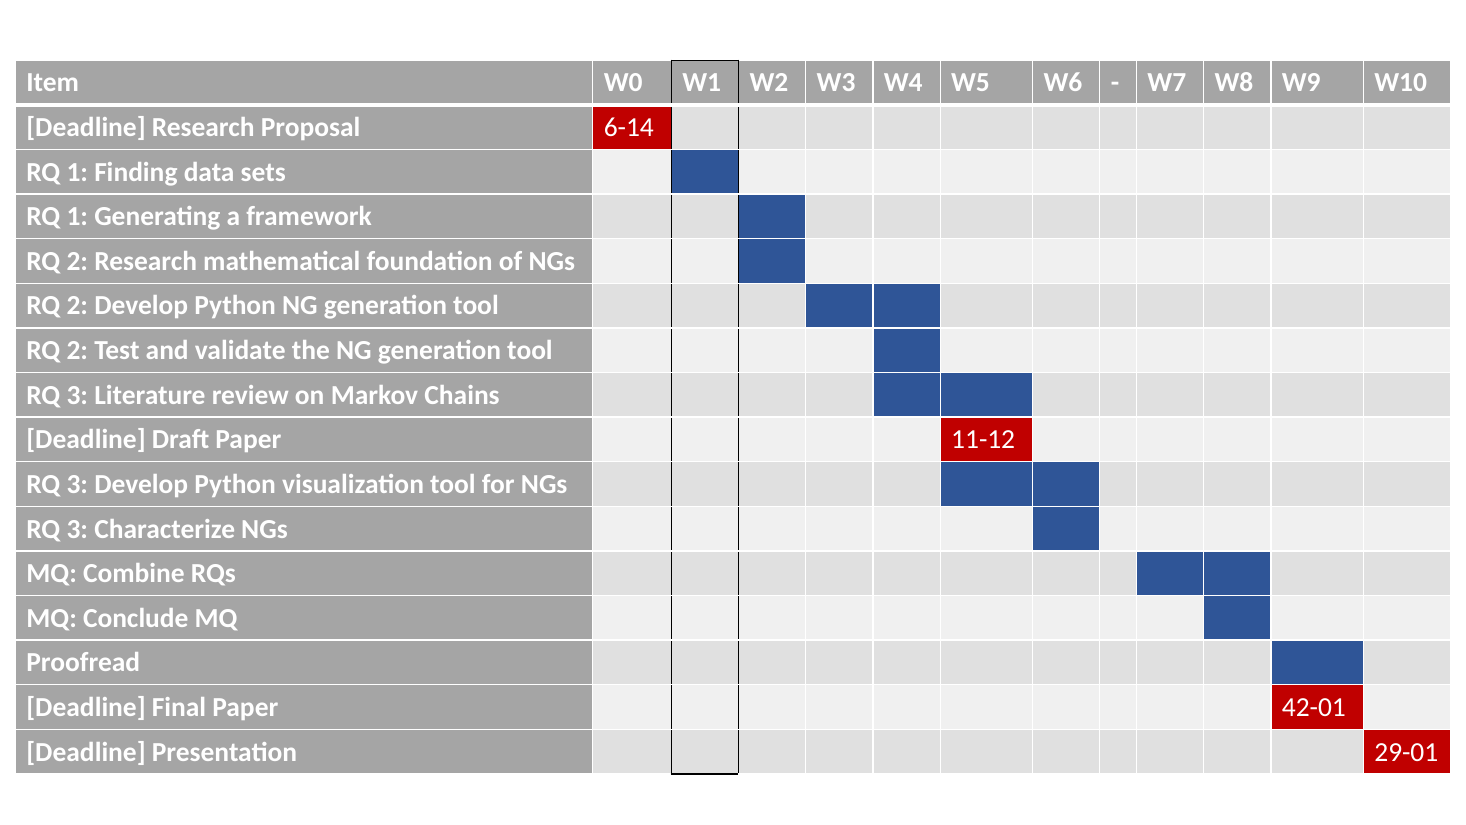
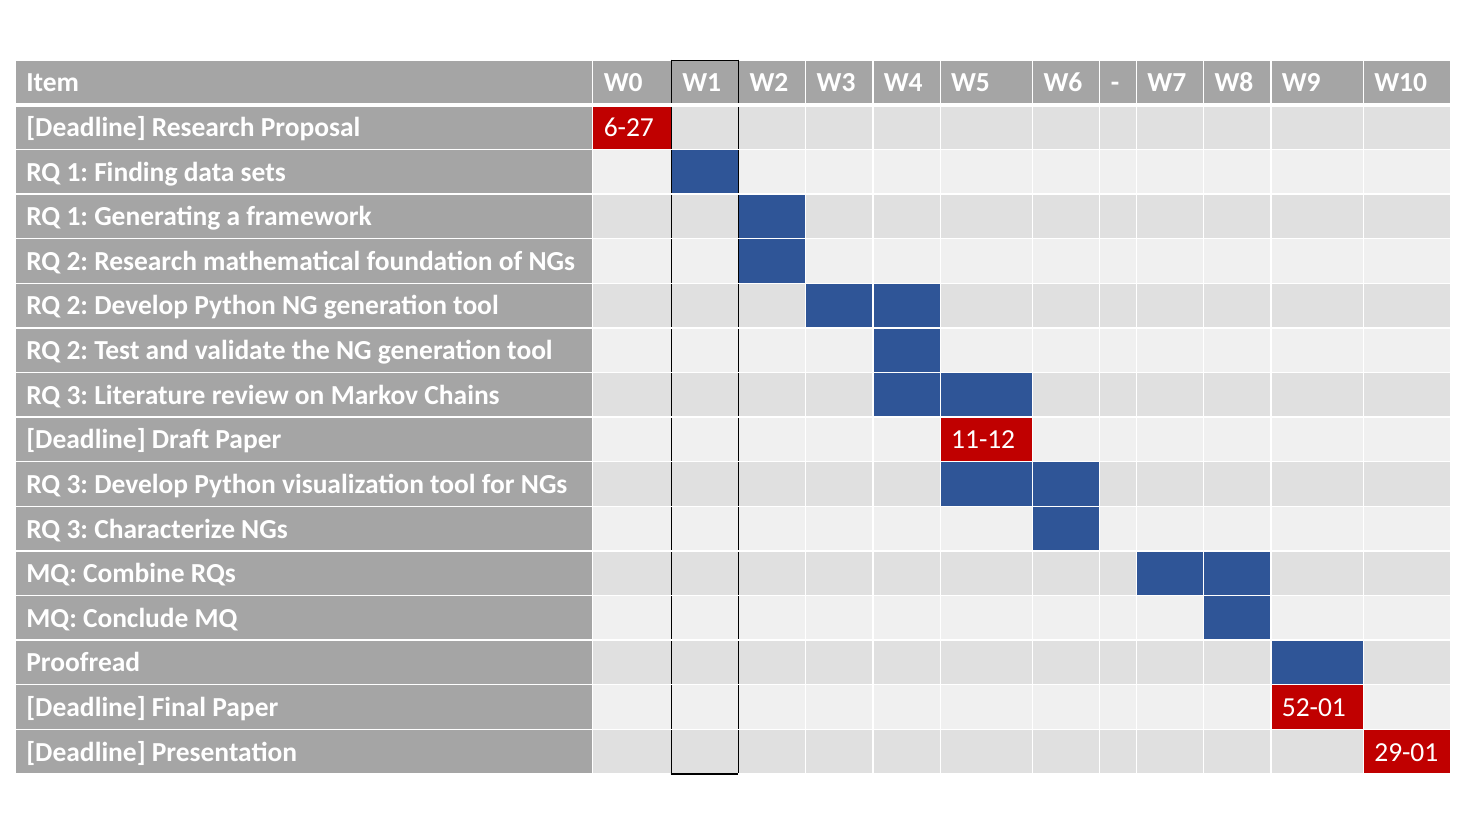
6-14: 6-14 -> 6-27
42-01: 42-01 -> 52-01
